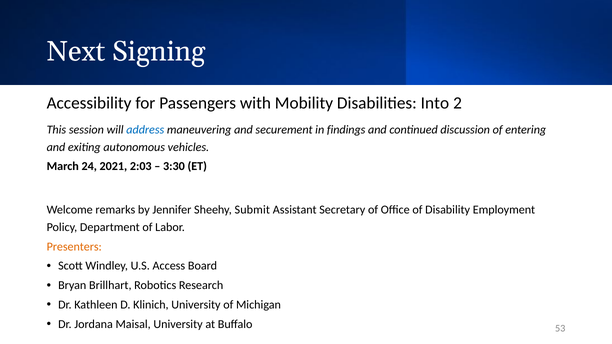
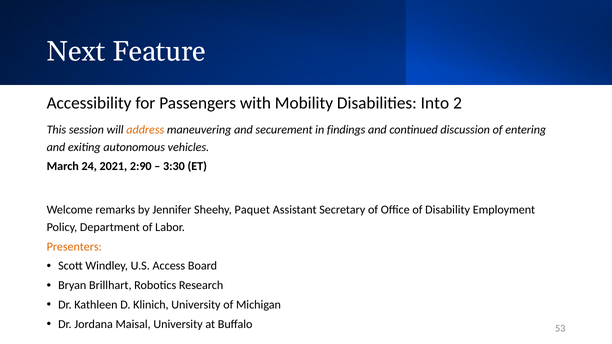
Signing: Signing -> Feature
address colour: blue -> orange
2:03: 2:03 -> 2:90
Submit: Submit -> Paquet
